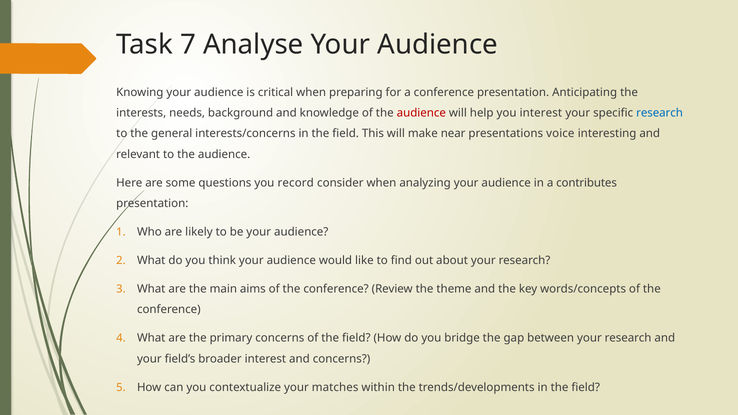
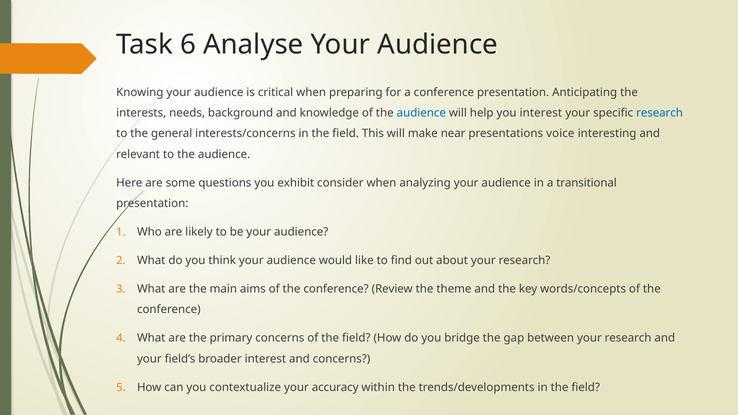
7: 7 -> 6
audience at (421, 113) colour: red -> blue
record: record -> exhibit
contributes: contributes -> transitional
matches: matches -> accuracy
